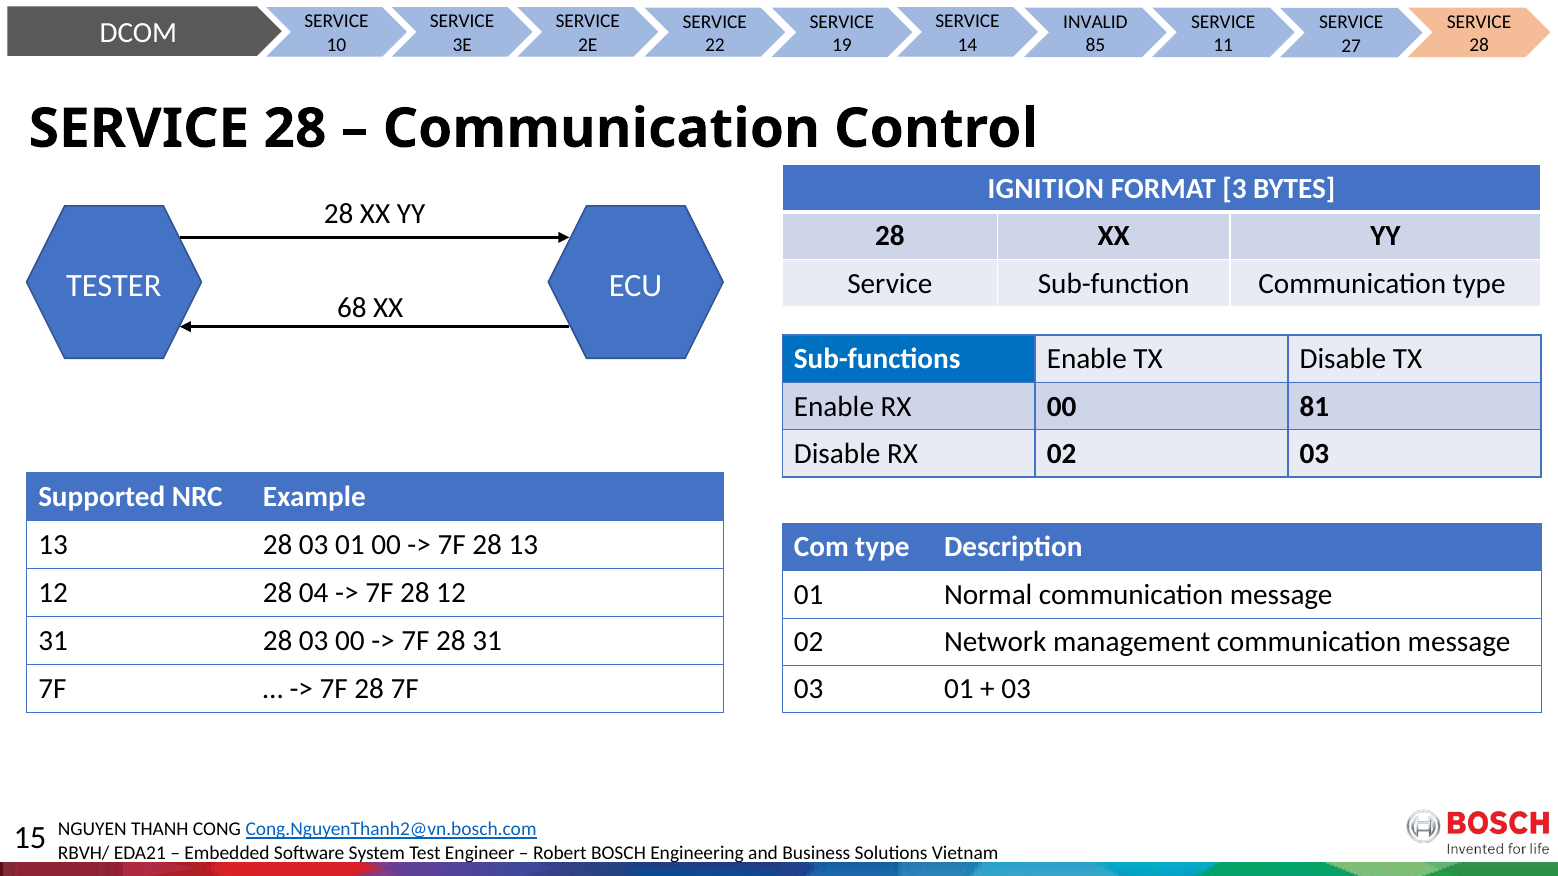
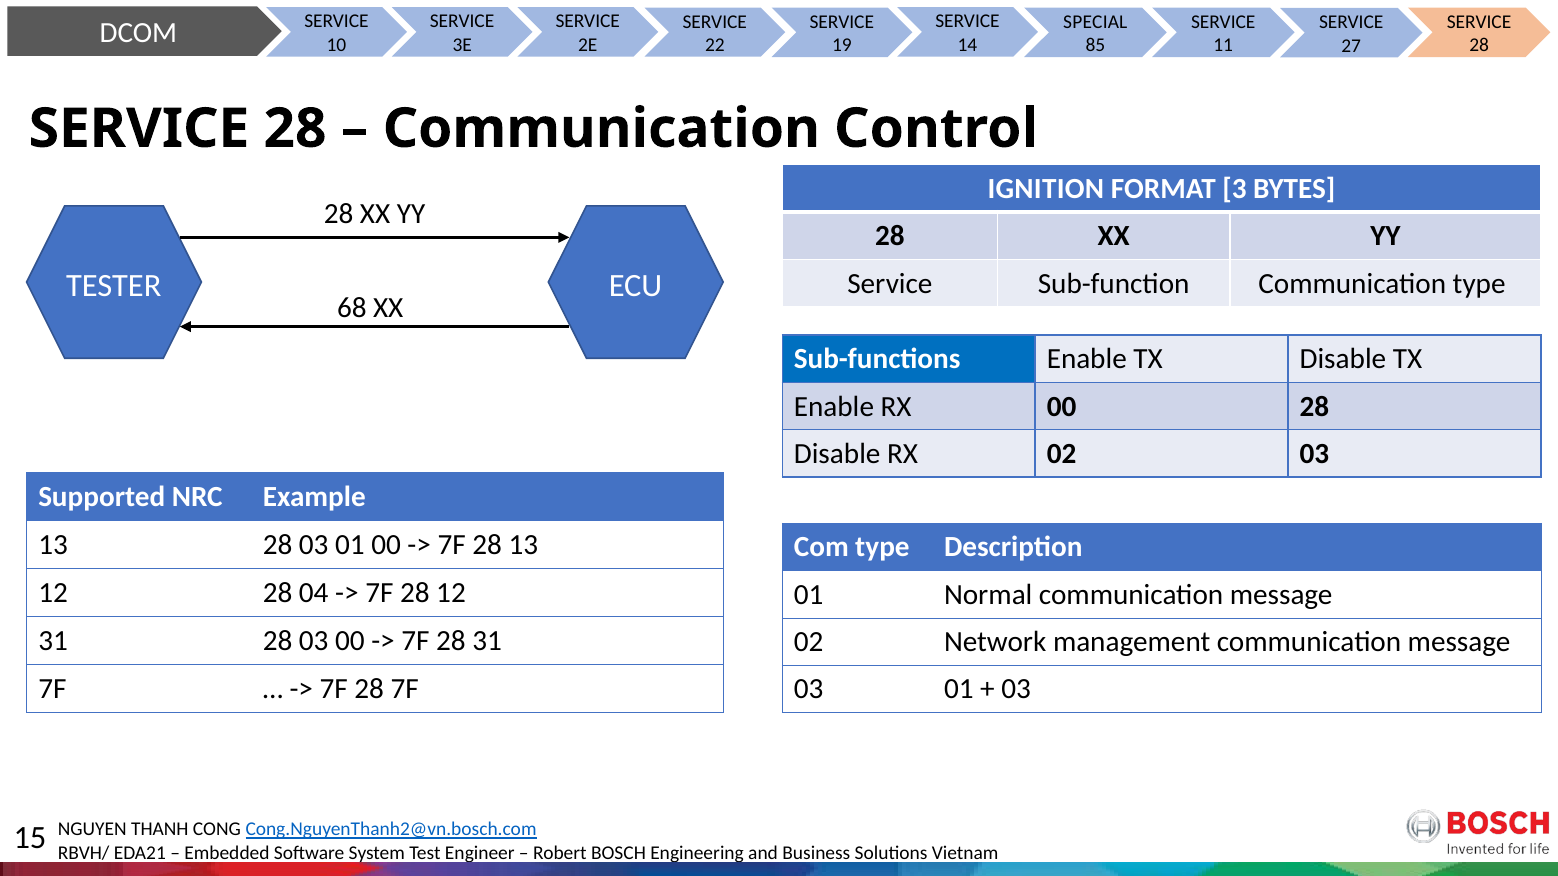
INVALID: INVALID -> SPECIAL
00 81: 81 -> 28
